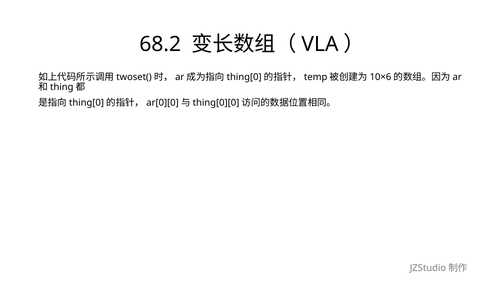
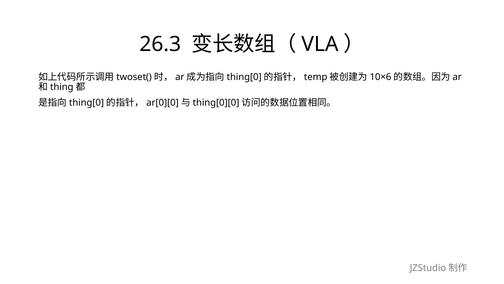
68.2: 68.2 -> 26.3
